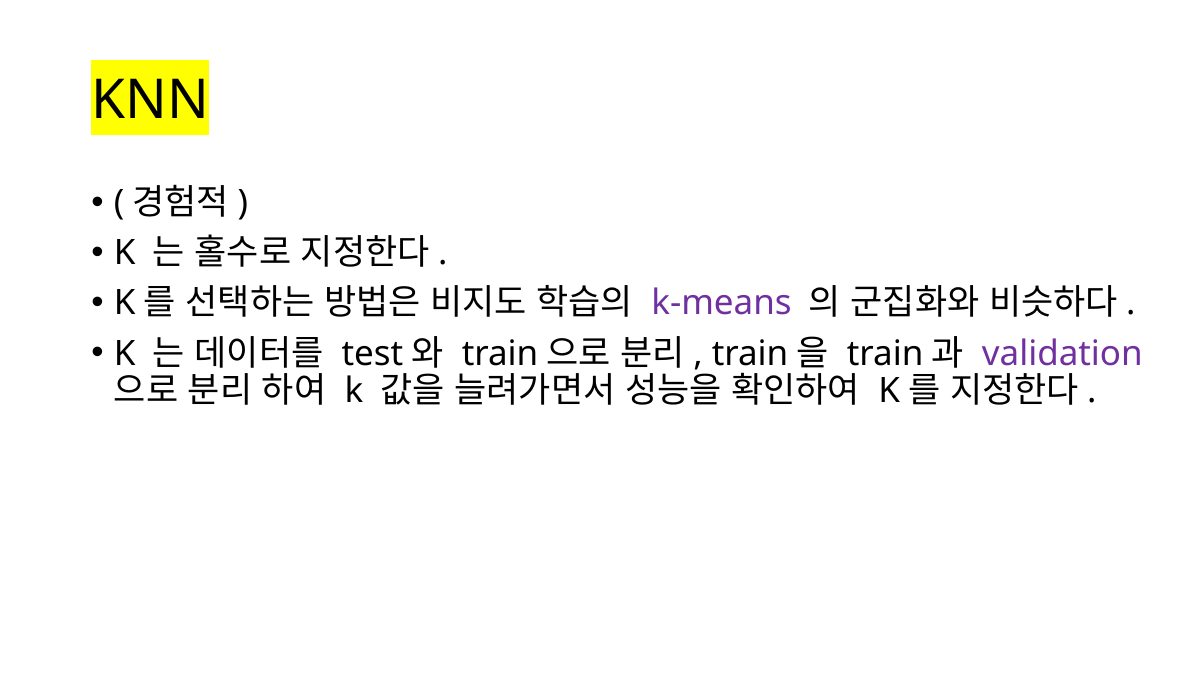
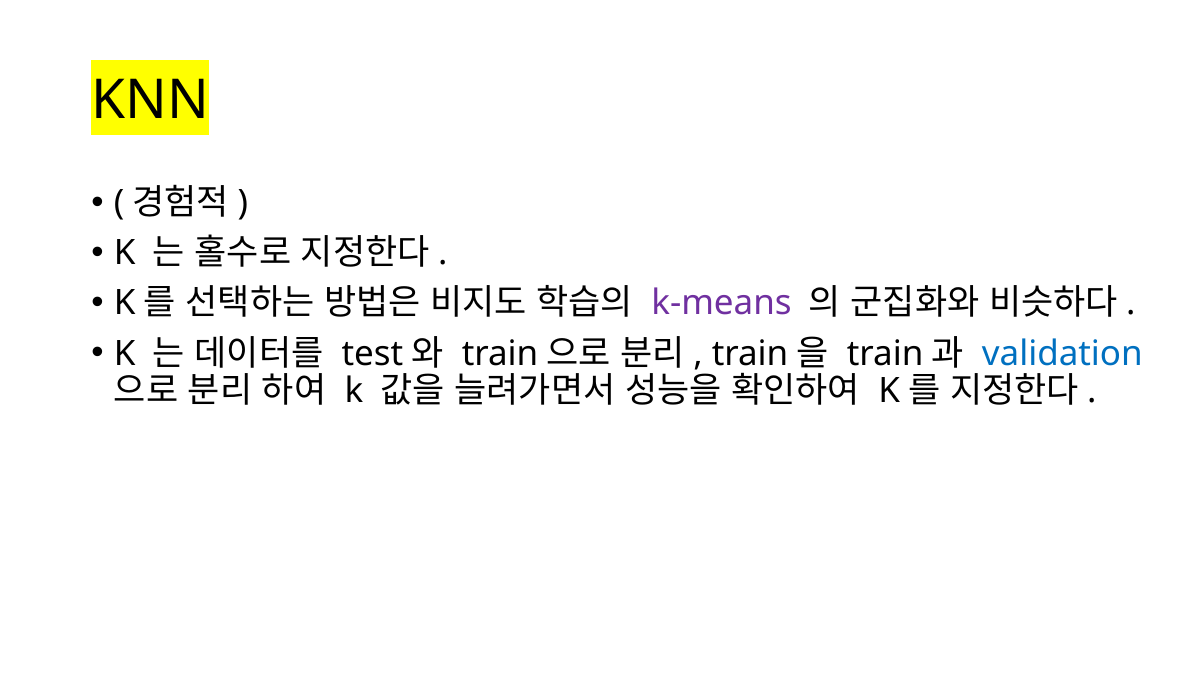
validation colour: purple -> blue
